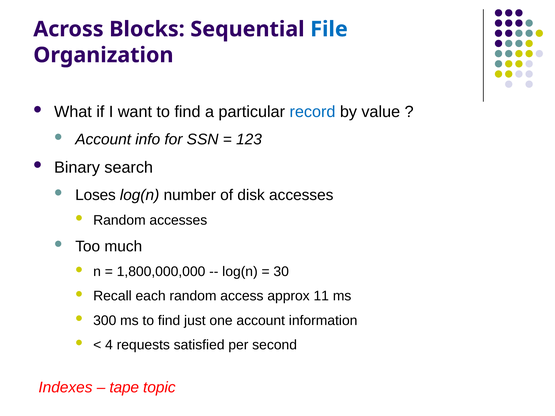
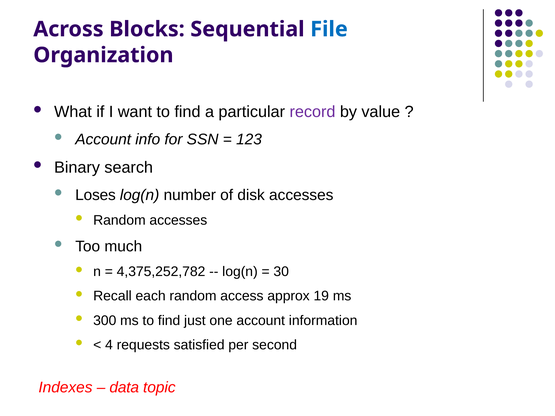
record colour: blue -> purple
1,800,000,000: 1,800,000,000 -> 4,375,252,782
11: 11 -> 19
tape: tape -> data
